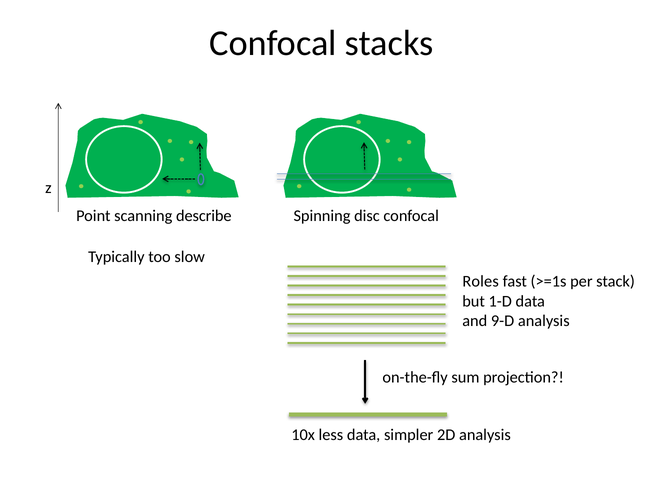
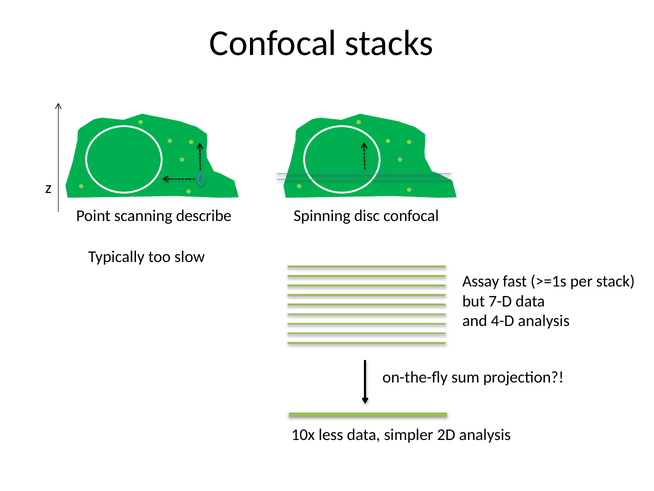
Roles: Roles -> Assay
1-D: 1-D -> 7-D
9-D: 9-D -> 4-D
